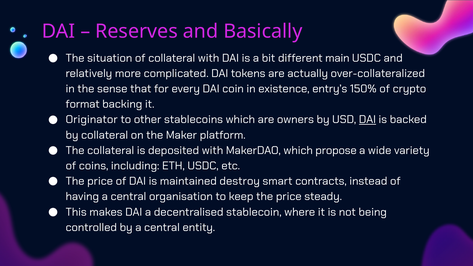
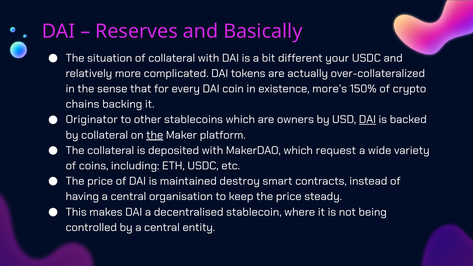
main: main -> your
entry’s: entry’s -> more’s
format: format -> chains
the at (155, 135) underline: none -> present
propose: propose -> request
